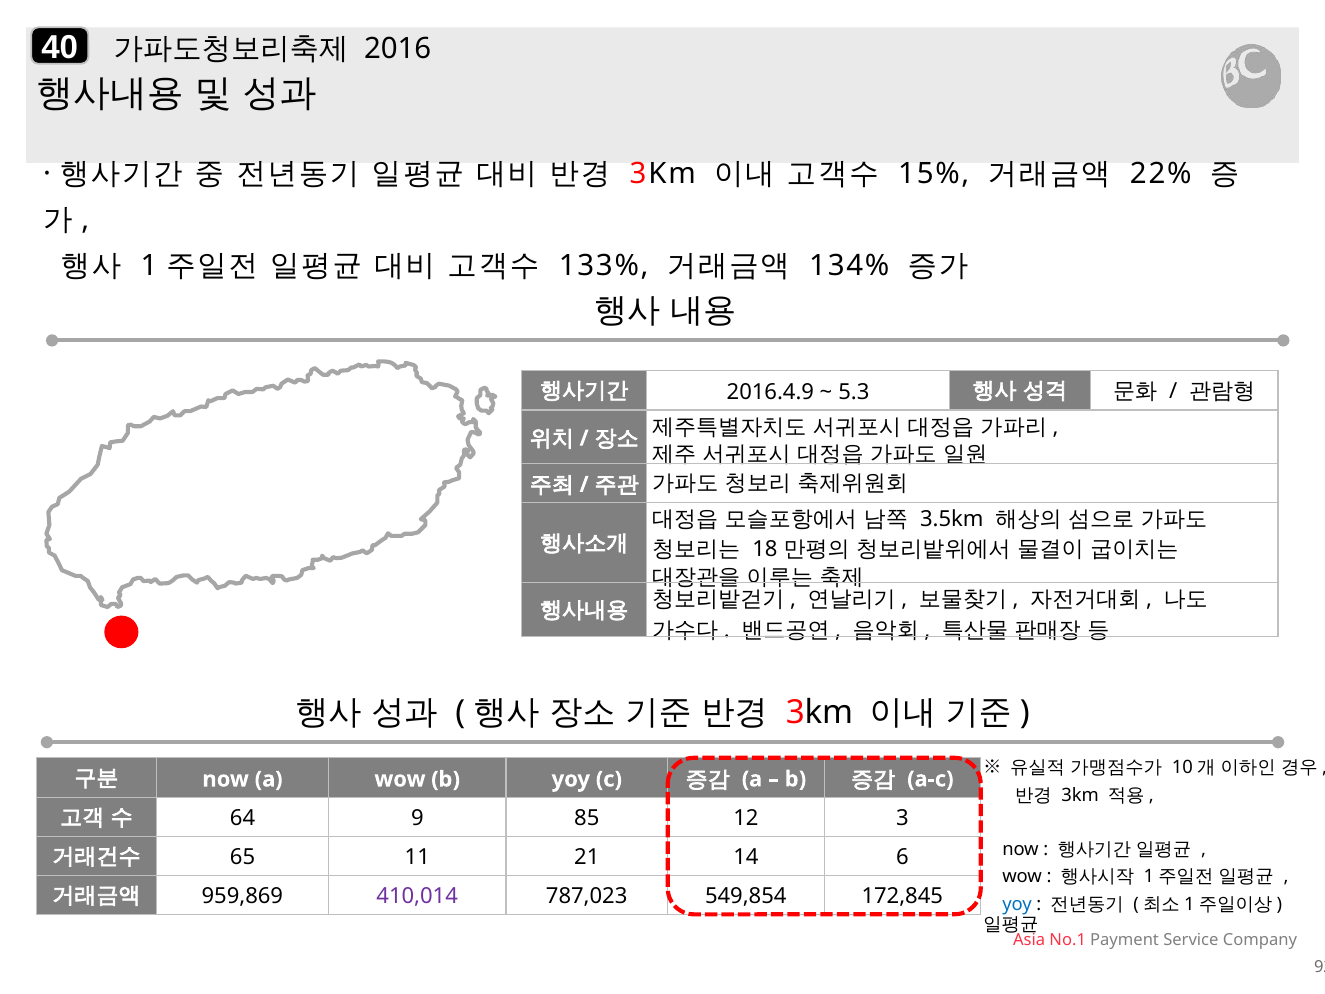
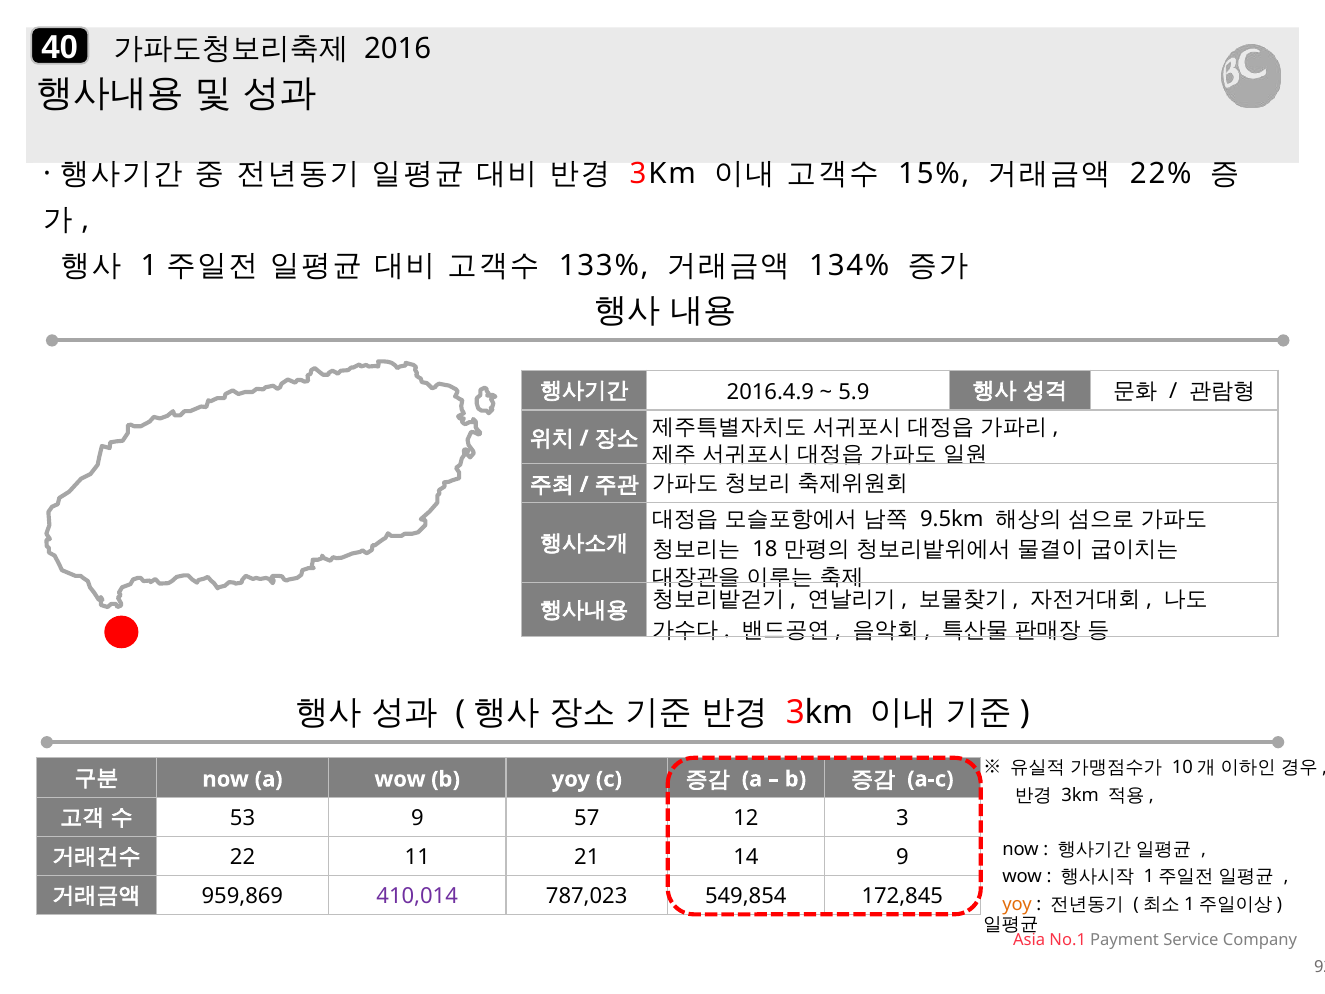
5.3: 5.3 -> 5.9
3.5km: 3.5km -> 9.5km
64: 64 -> 53
85: 85 -> 57
65: 65 -> 22
14 6: 6 -> 9
yoy at (1017, 904) colour: blue -> orange
